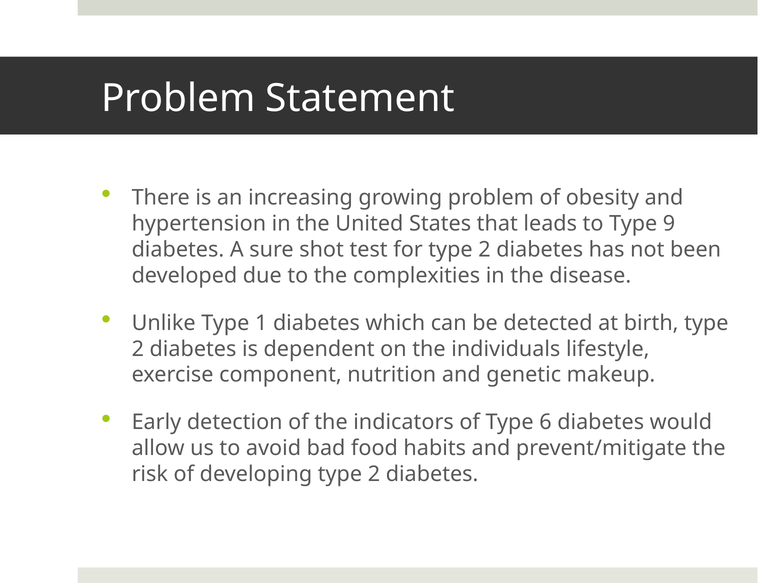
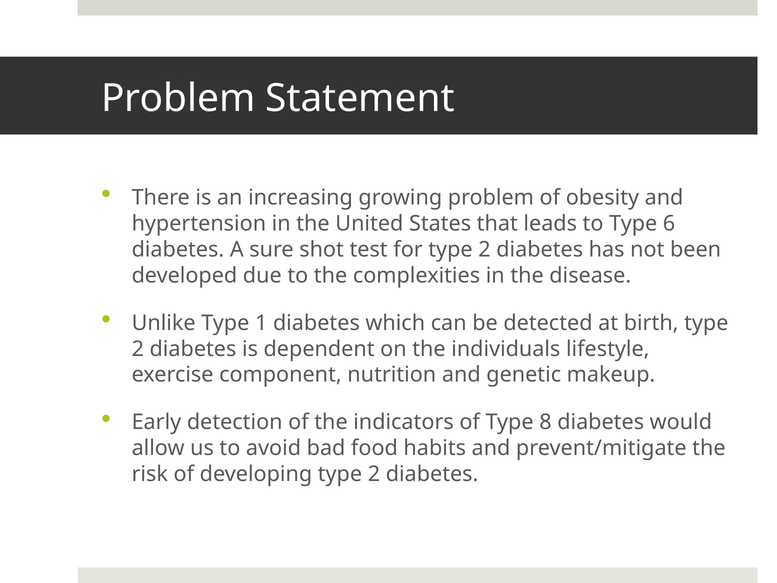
9: 9 -> 6
6: 6 -> 8
